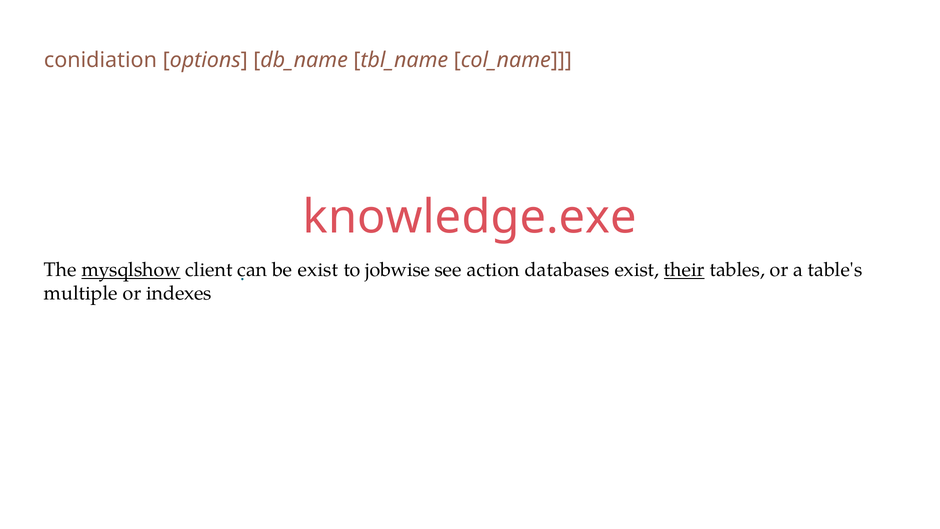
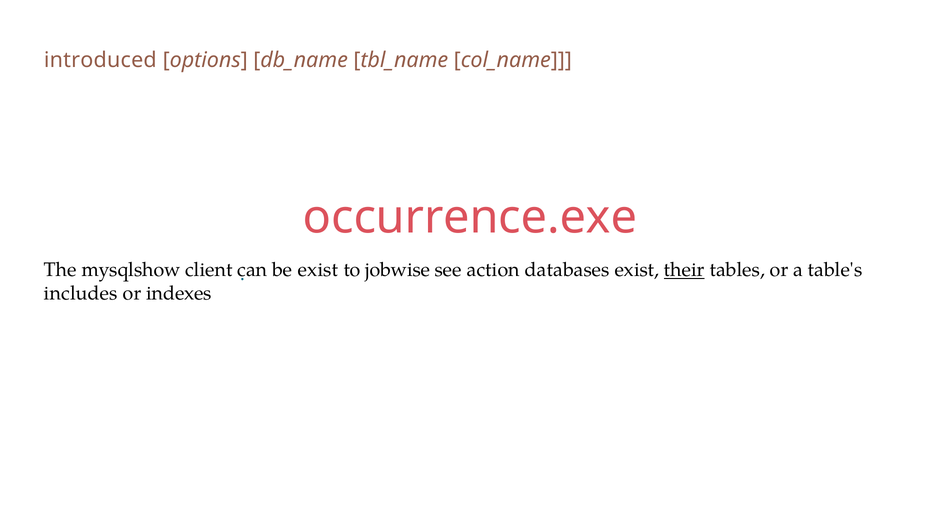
conidiation: conidiation -> introduced
knowledge.exe: knowledge.exe -> occurrence.exe
mysqlshow underline: present -> none
multiple: multiple -> includes
